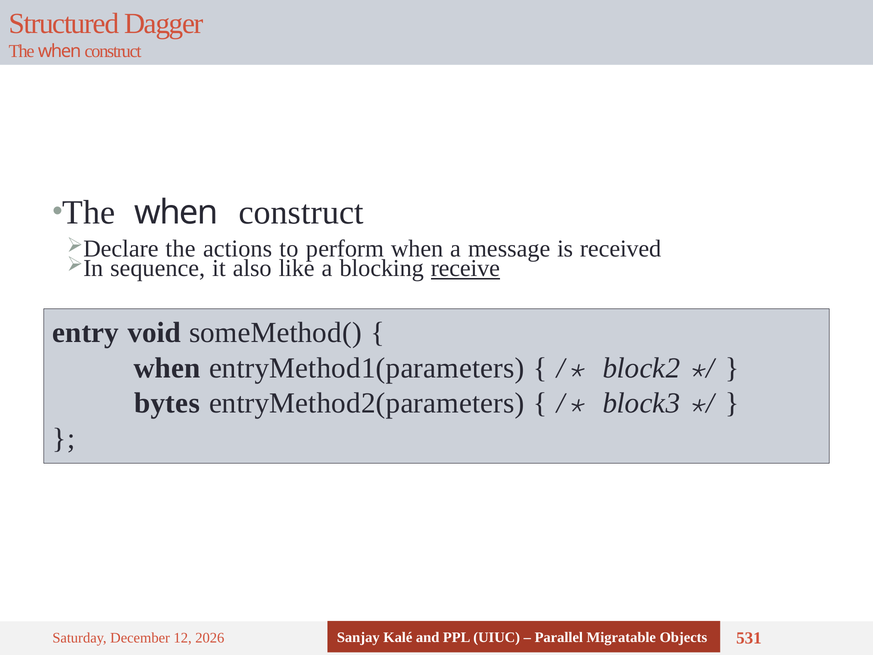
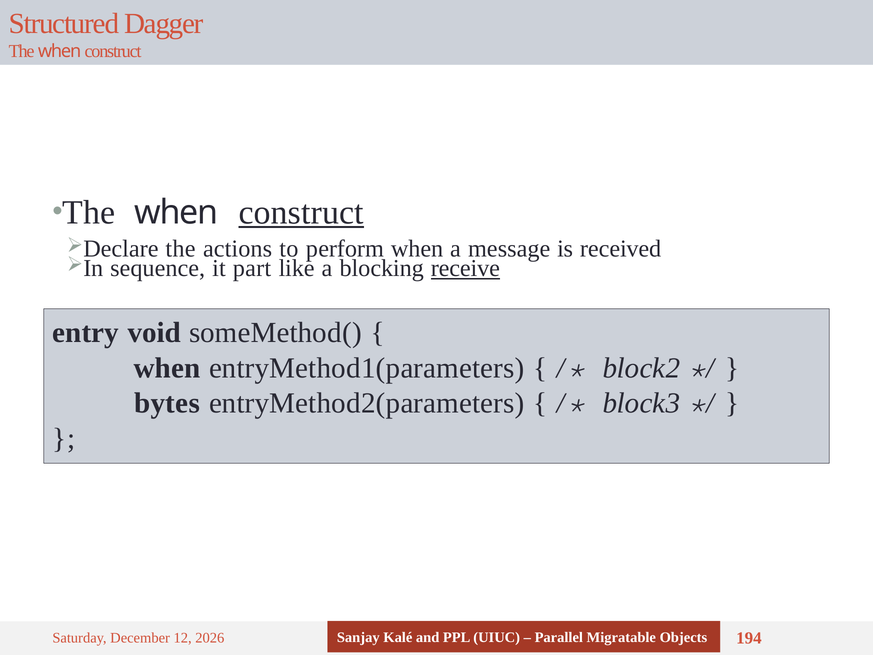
construct at (301, 212) underline: none -> present
also: also -> part
531: 531 -> 194
